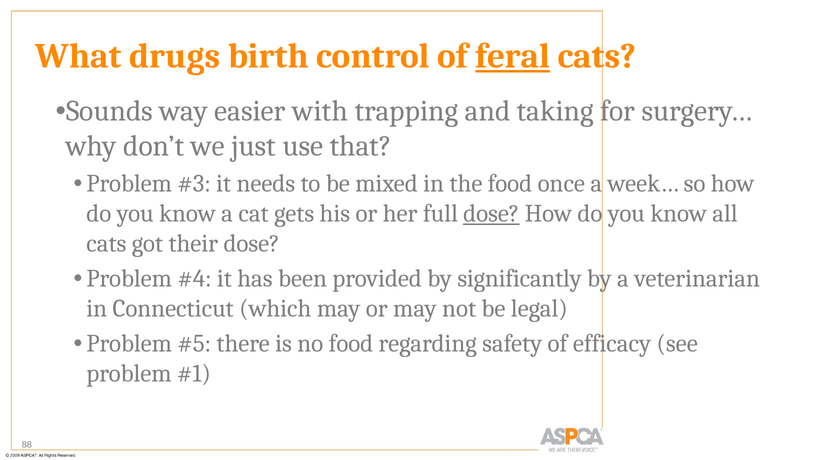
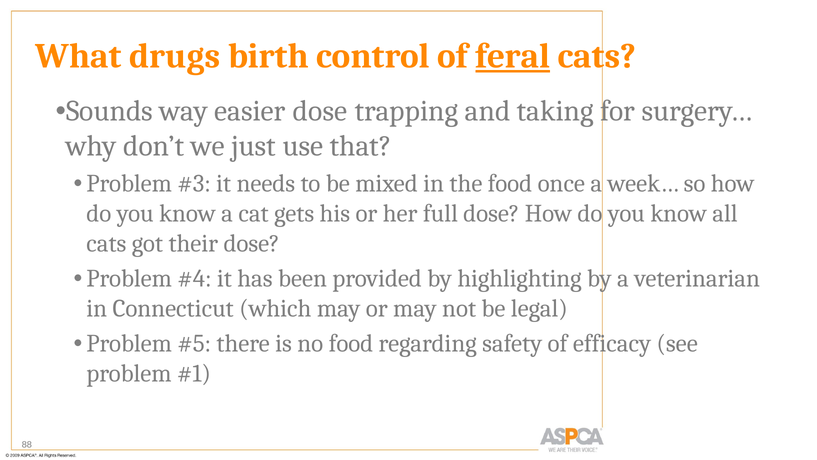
easier with: with -> dose
dose at (491, 213) underline: present -> none
significantly: significantly -> highlighting
